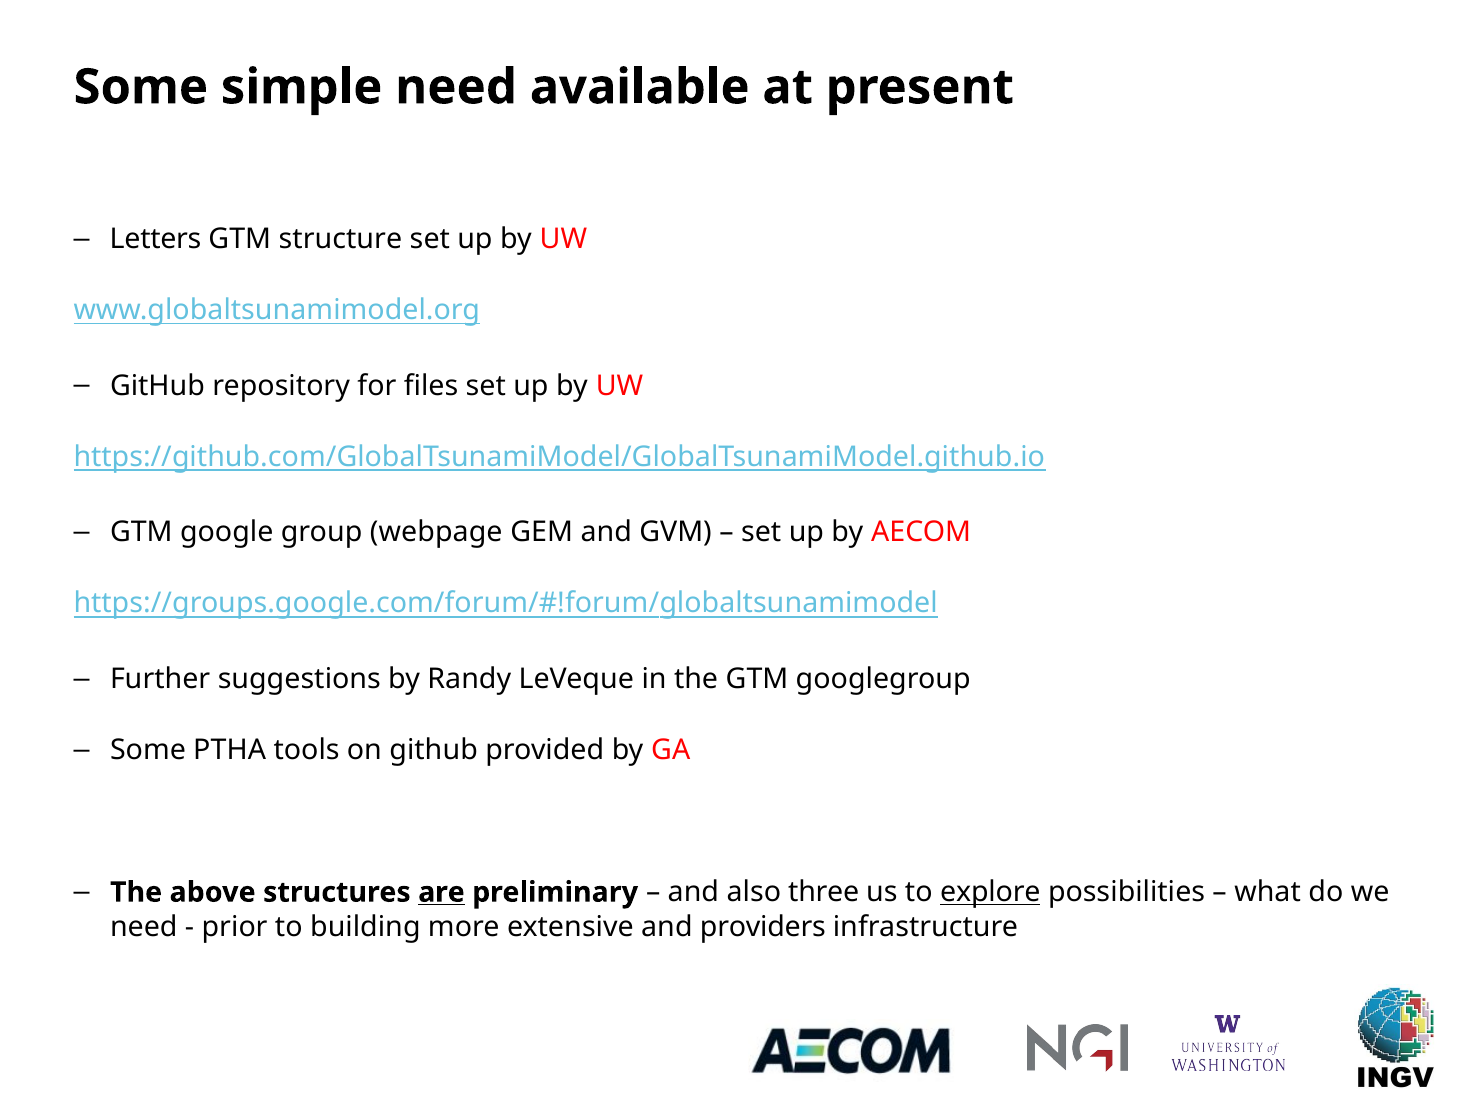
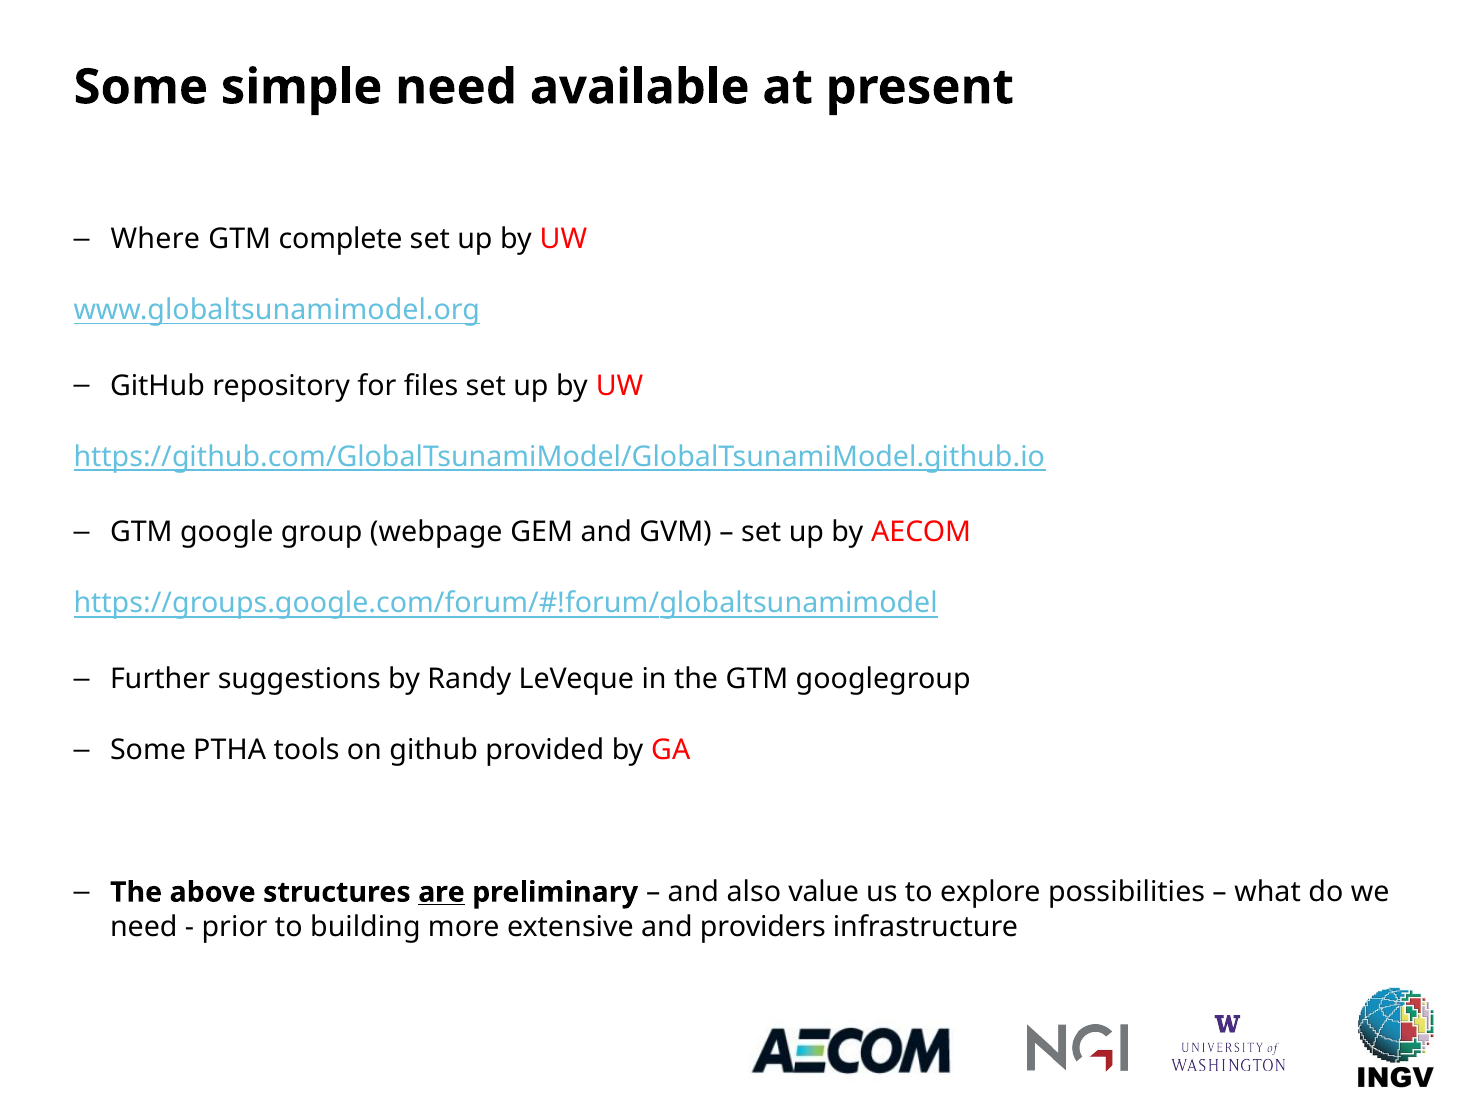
Letters: Letters -> Where
structure: structure -> complete
three: three -> value
explore underline: present -> none
